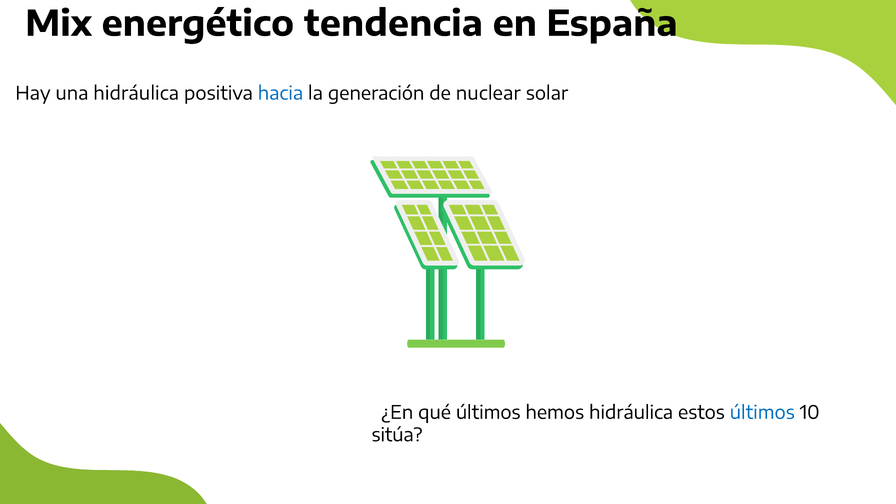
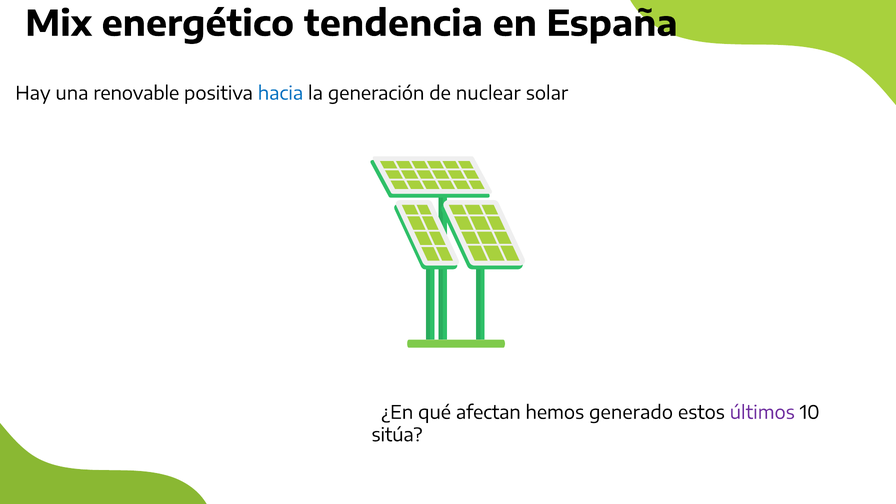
una hidráulica: hidráulica -> renovable
qué últimos: últimos -> afectan
hemos hidráulica: hidráulica -> generado
últimos at (762, 413) colour: blue -> purple
